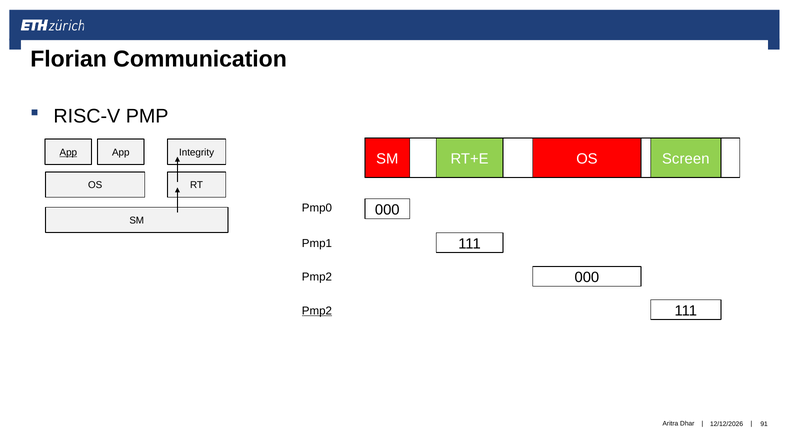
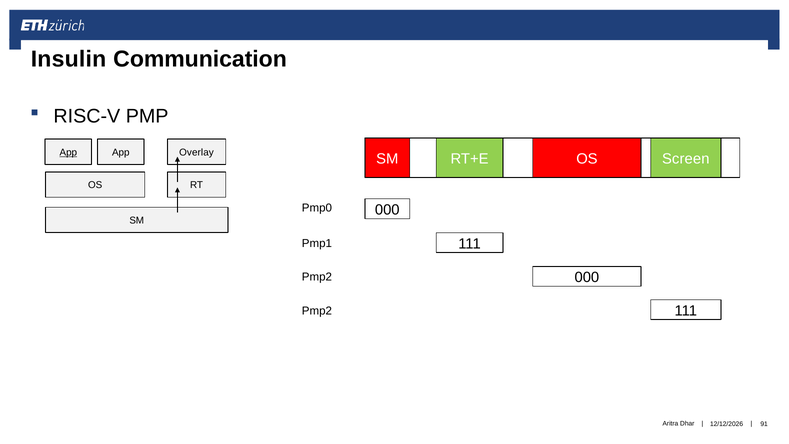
Florian: Florian -> Insulin
Integrity: Integrity -> Overlay
Pmp2 at (317, 311) underline: present -> none
